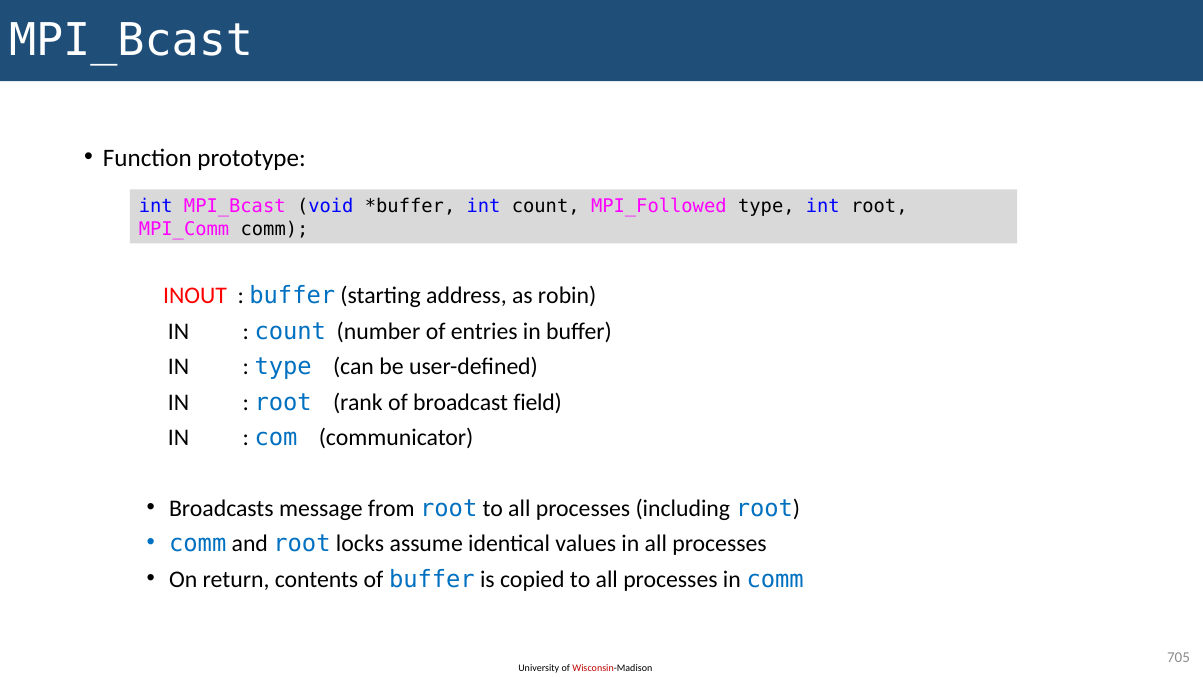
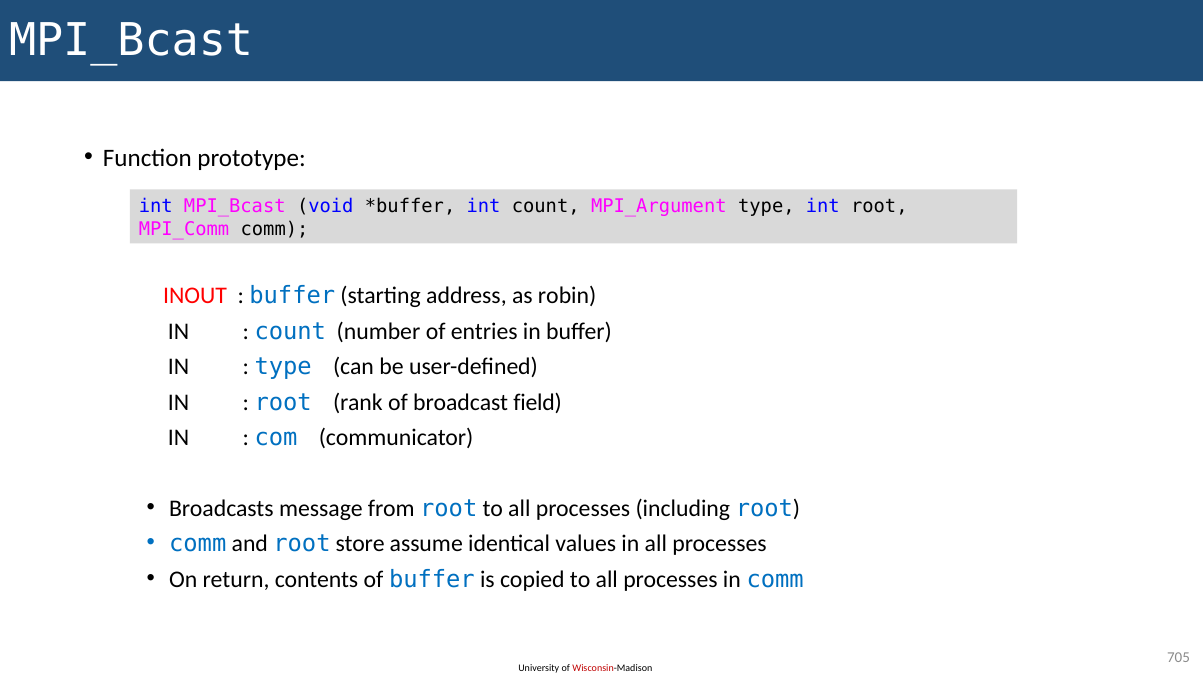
MPI_Followed: MPI_Followed -> MPI_Argument
locks: locks -> store
